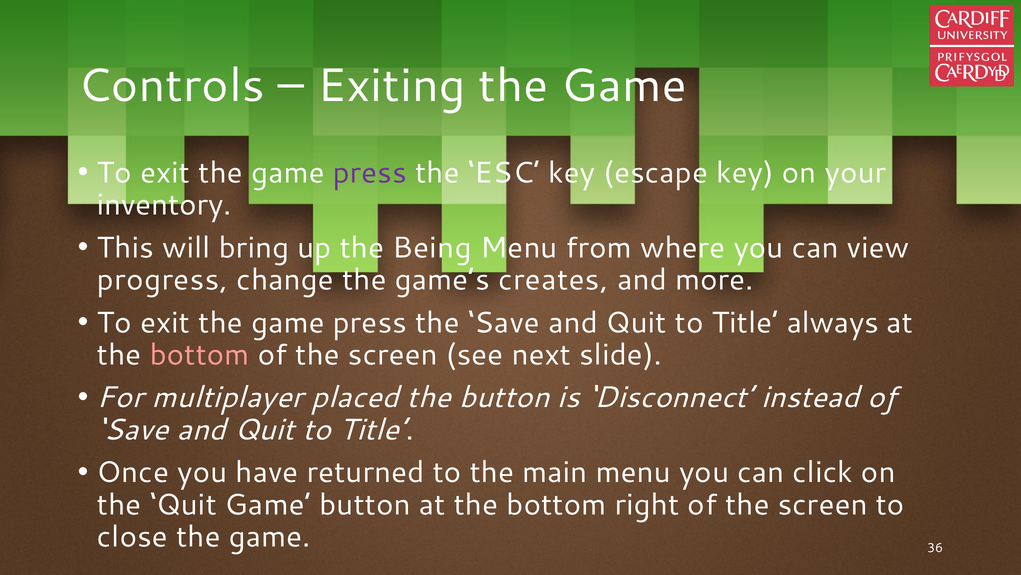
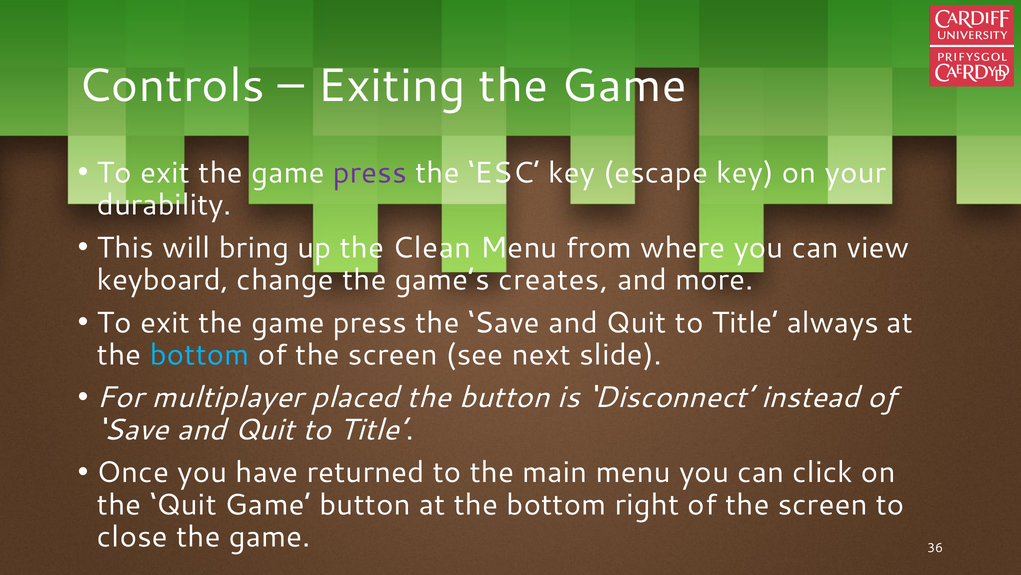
inventory: inventory -> durability
Being: Being -> Clean
progress: progress -> keyboard
bottom at (200, 354) colour: pink -> light blue
